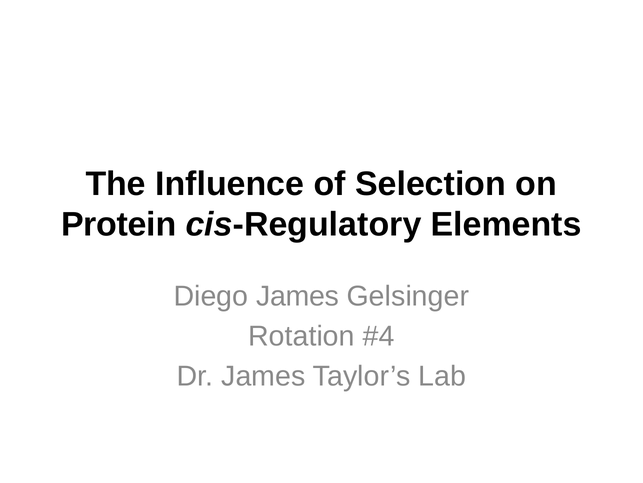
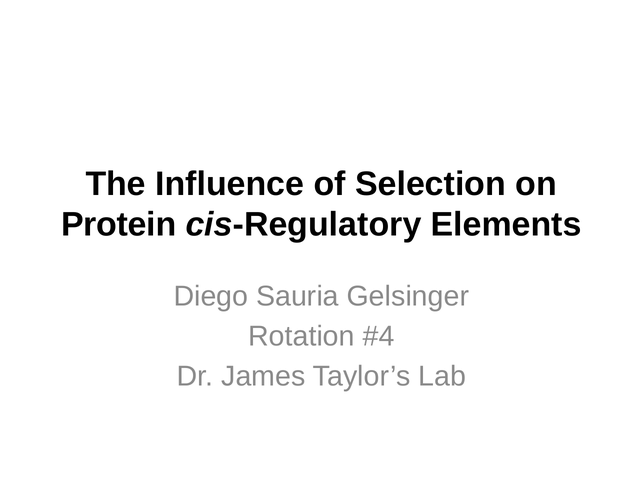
Diego James: James -> Sauria
